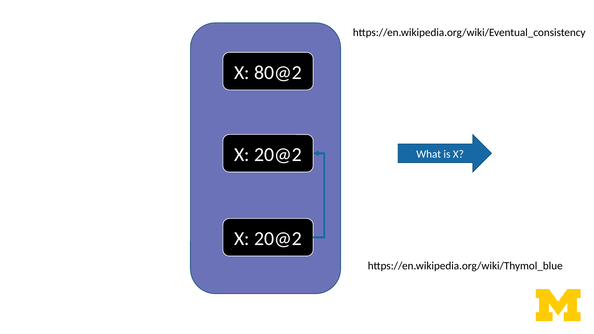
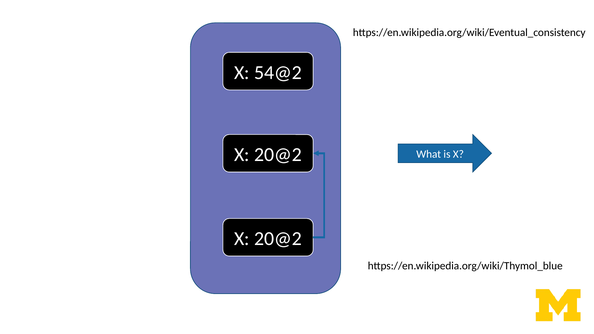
80@2: 80@2 -> 54@2
